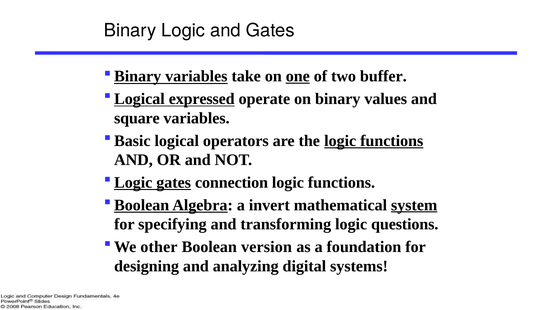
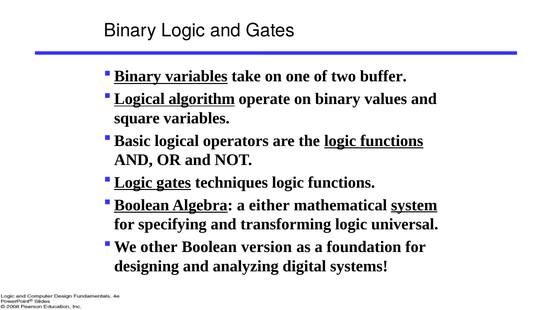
one underline: present -> none
expressed: expressed -> algorithm
connection: connection -> techniques
invert: invert -> either
questions: questions -> universal
